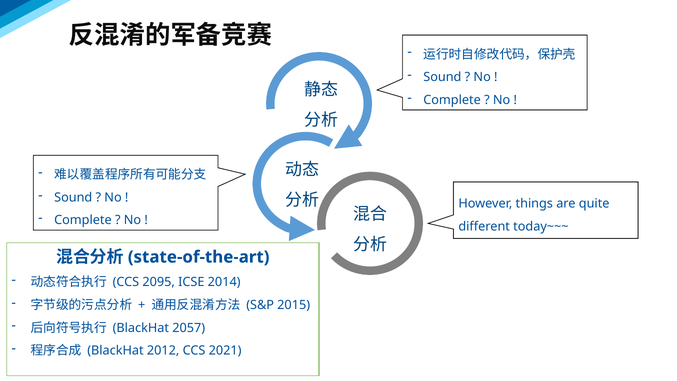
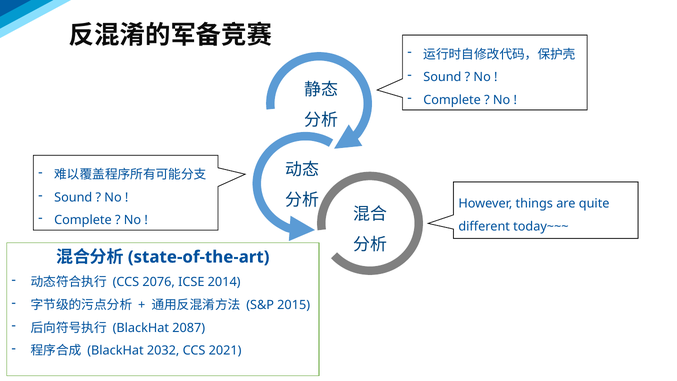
2095: 2095 -> 2076
2057: 2057 -> 2087
2012: 2012 -> 2032
